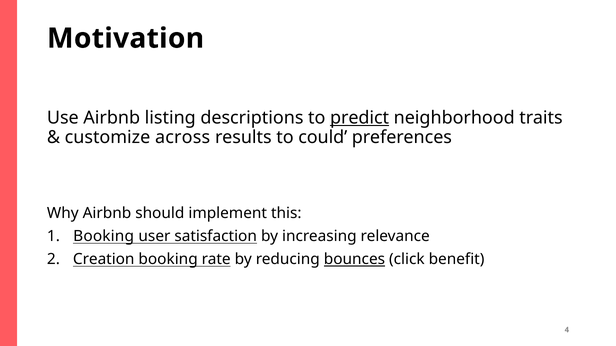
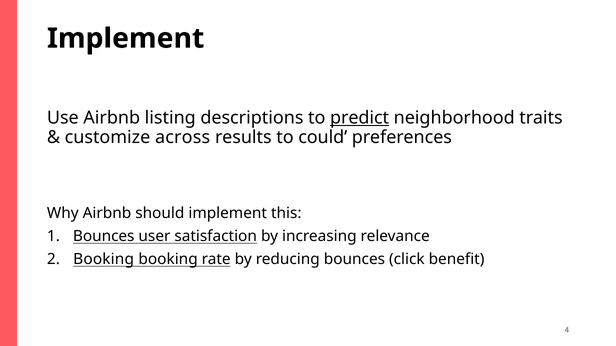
Motivation at (126, 38): Motivation -> Implement
Booking at (104, 237): Booking -> Bounces
Creation at (104, 260): Creation -> Booking
bounces at (354, 260) underline: present -> none
